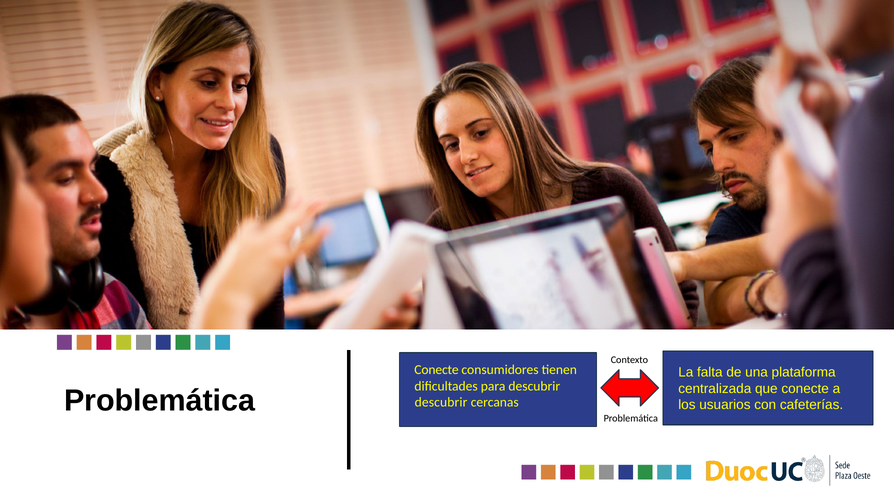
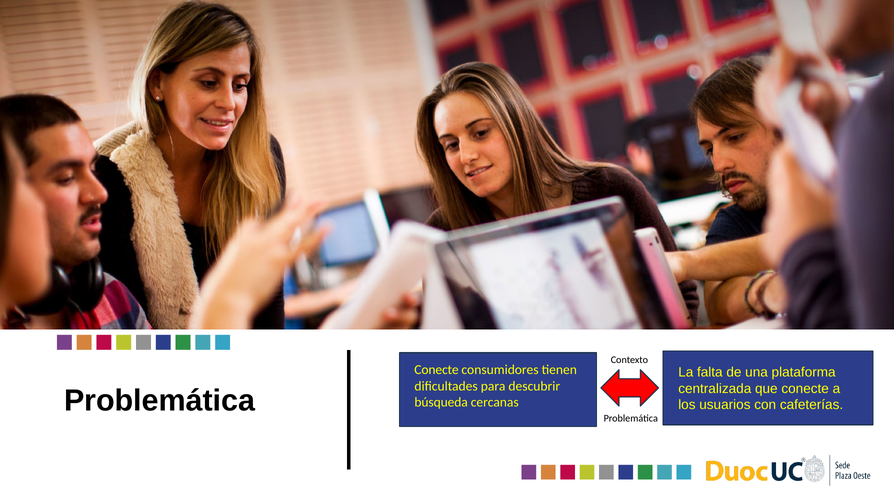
descubrir at (441, 402): descubrir -> búsqueda
